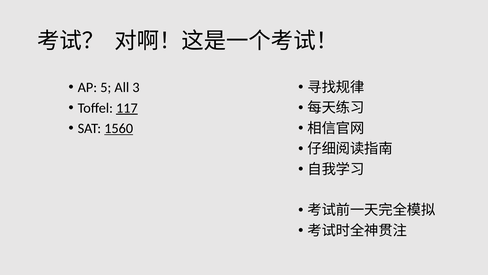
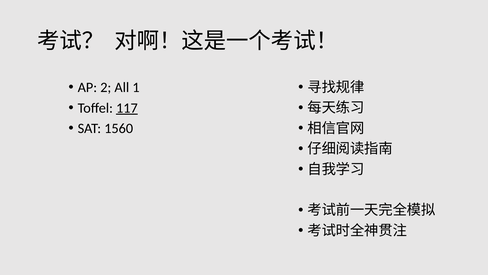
5: 5 -> 2
3: 3 -> 1
1560 underline: present -> none
